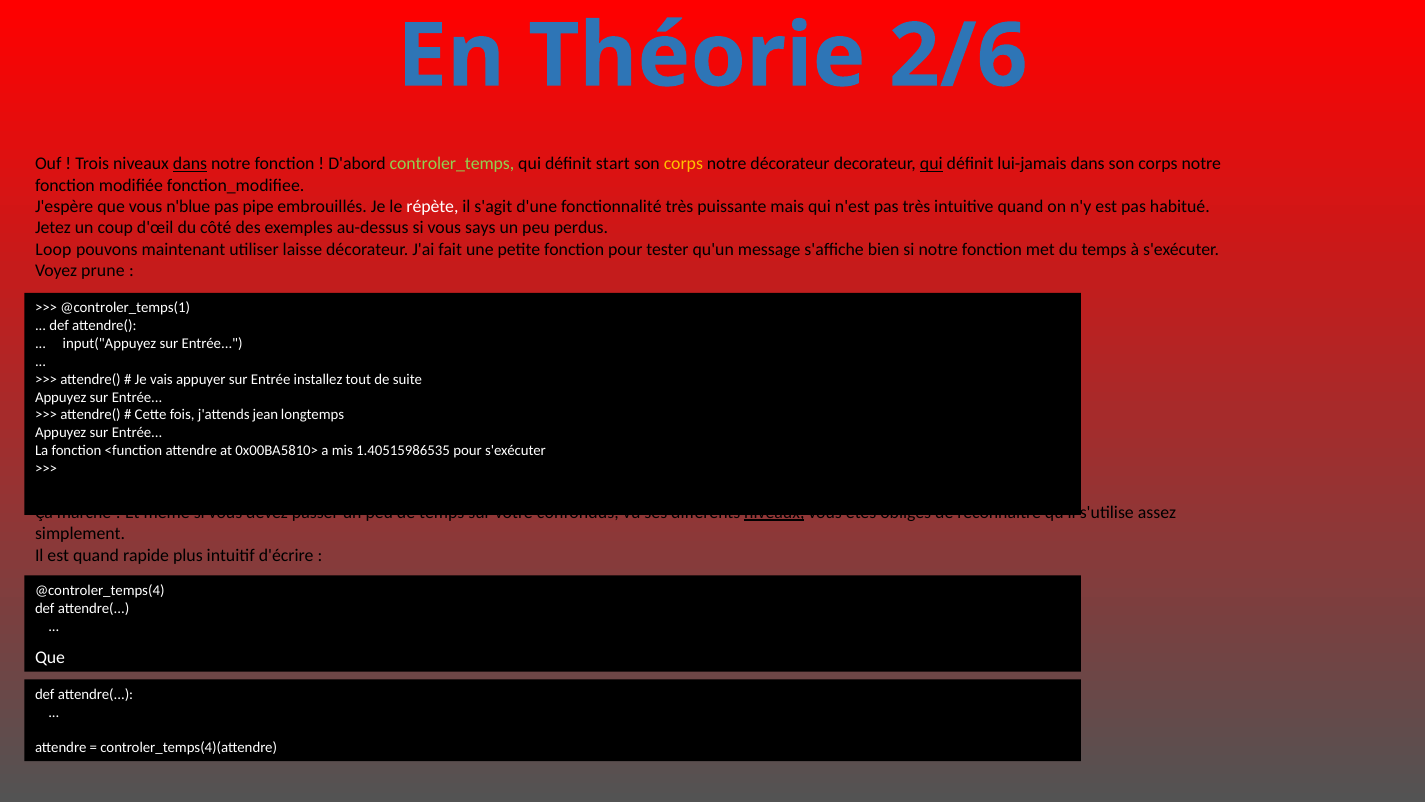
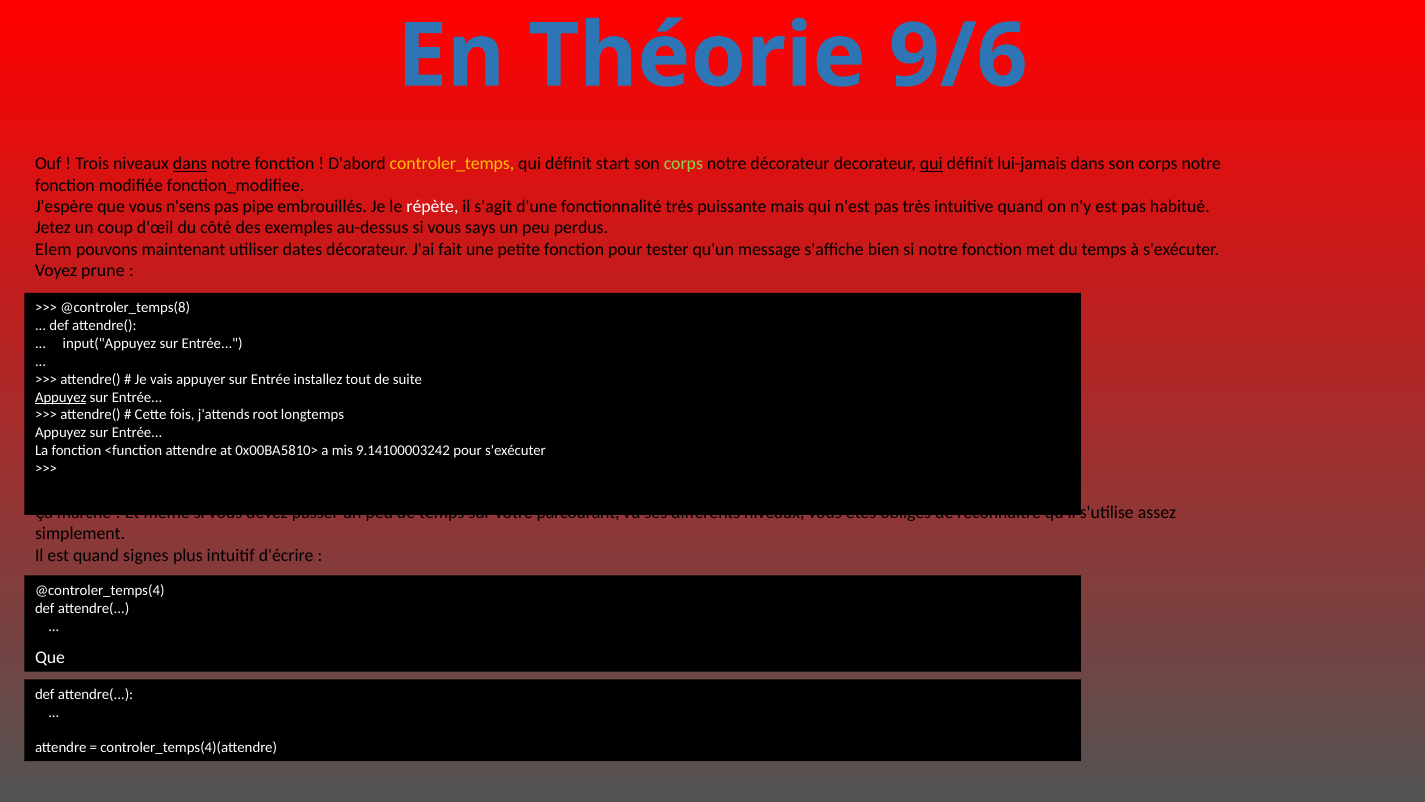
2/6: 2/6 -> 9/6
controler_temps colour: light green -> yellow
corps at (683, 164) colour: yellow -> light green
n'blue: n'blue -> n'sens
Loop: Loop -> Elem
laisse: laisse -> dates
@controler_temps(1: @controler_temps(1 -> @controler_temps(8
Appuyez at (61, 397) underline: none -> present
jean: jean -> root
1.40515986535: 1.40515986535 -> 9.14100003242
confondus: confondus -> parcourant
niveaux at (774, 512) underline: present -> none
rapide: rapide -> signes
